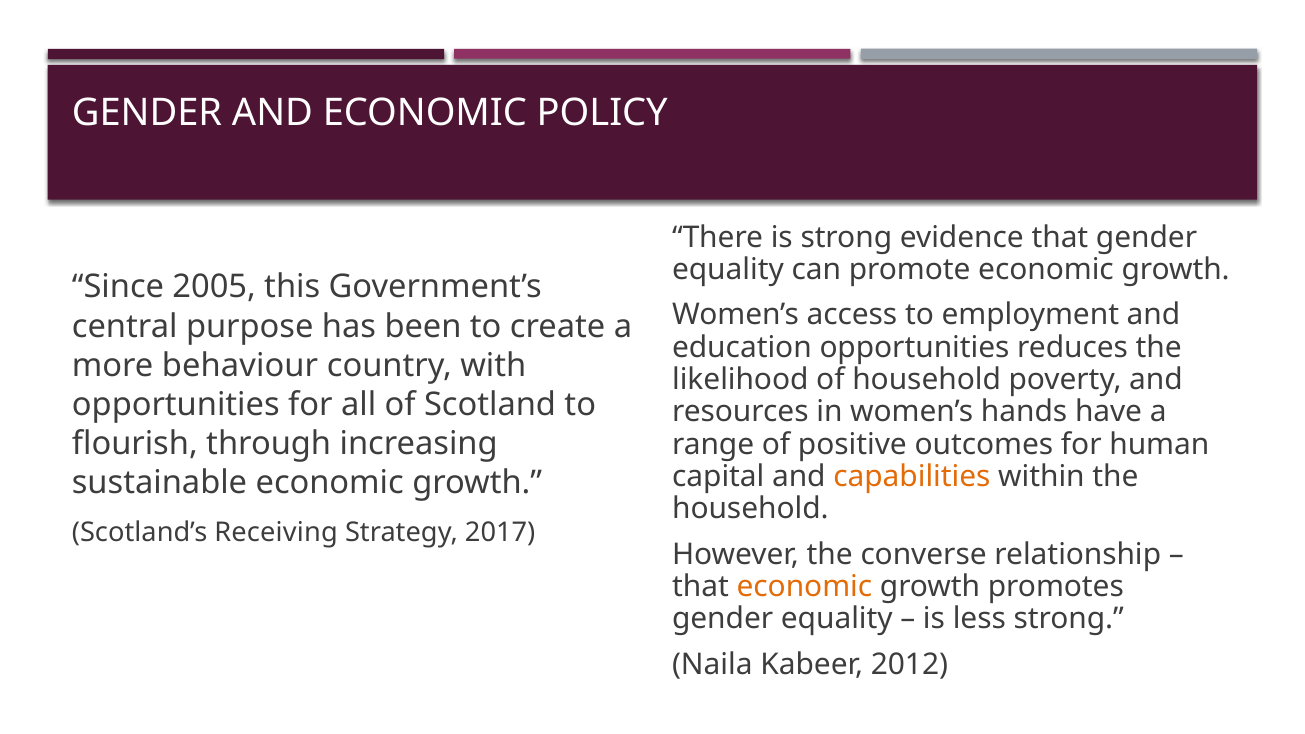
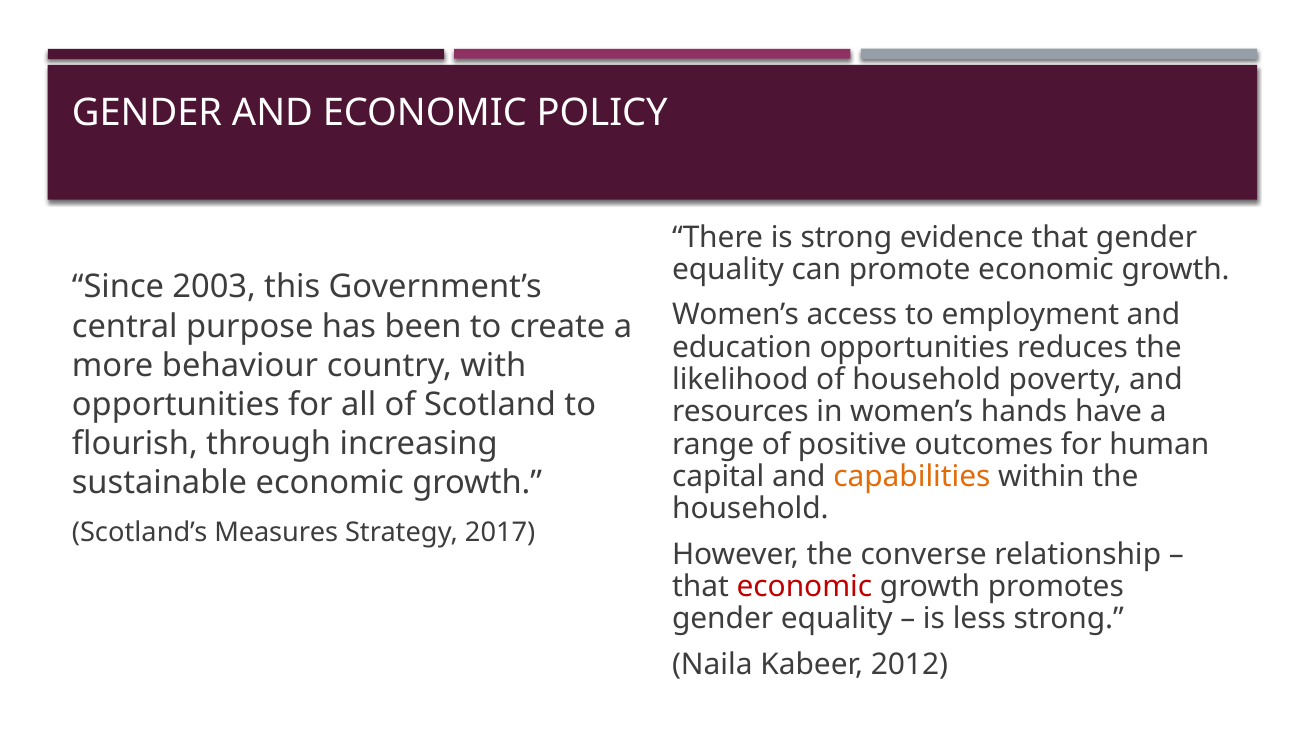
2005: 2005 -> 2003
Receiving: Receiving -> Measures
economic at (804, 587) colour: orange -> red
